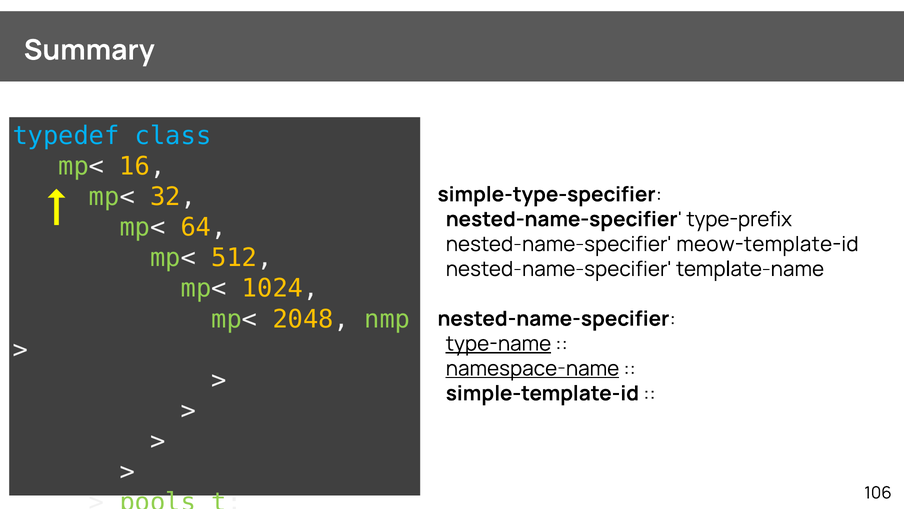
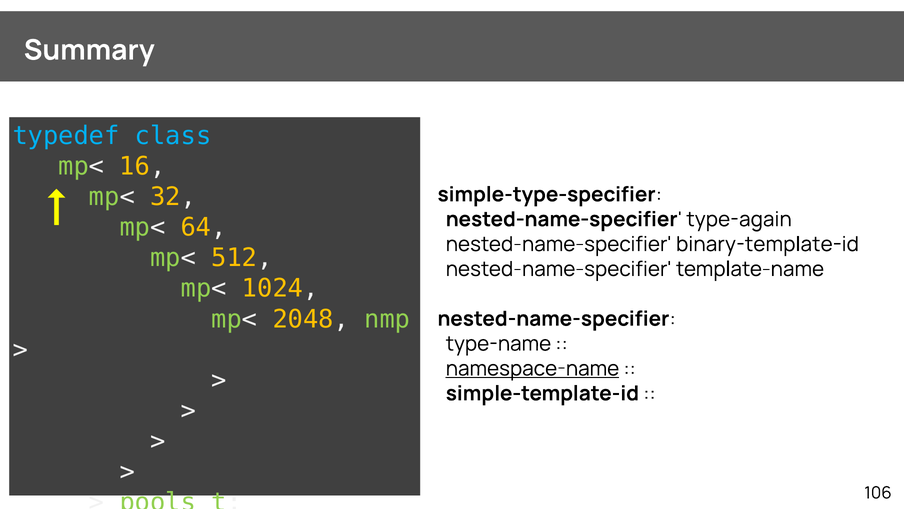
type-prefix: type-prefix -> type-again
meow-template-id: meow-template-id -> binary-template-id
type-name underline: present -> none
